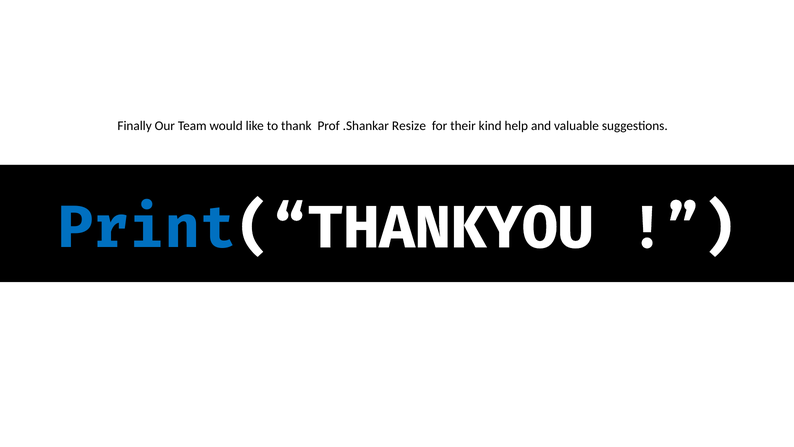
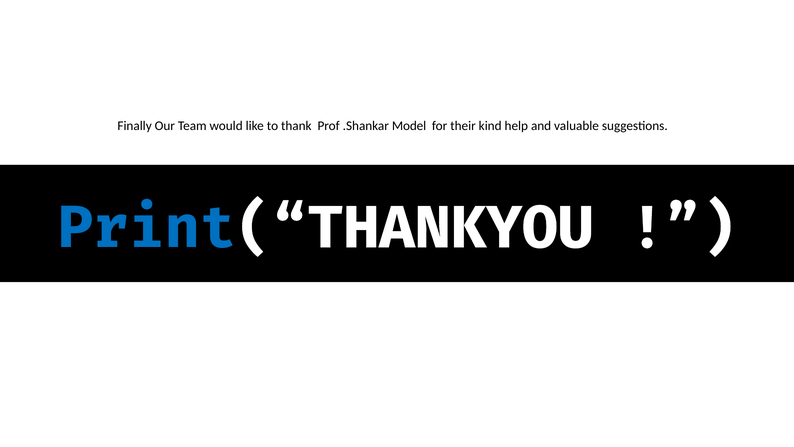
Resize: Resize -> Model
